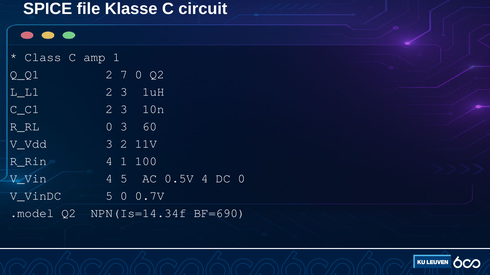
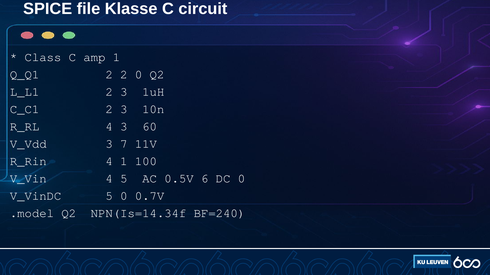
2 7: 7 -> 2
R_RL 0: 0 -> 4
3 2: 2 -> 7
0.5V 4: 4 -> 6
BF=690: BF=690 -> BF=240
